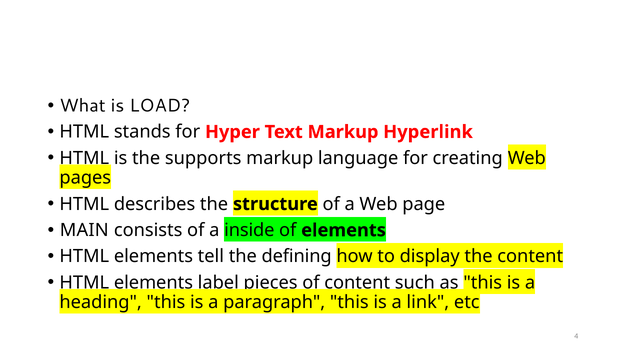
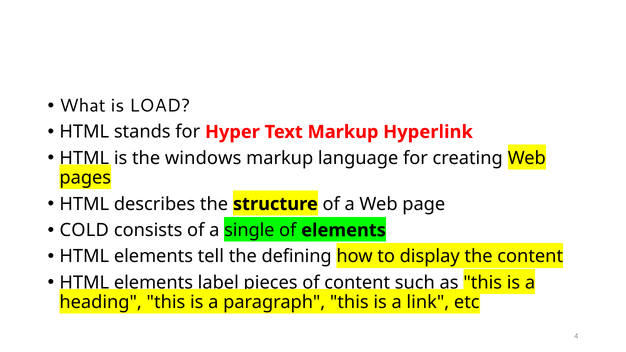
supports: supports -> windows
MAIN: MAIN -> COLD
inside: inside -> single
